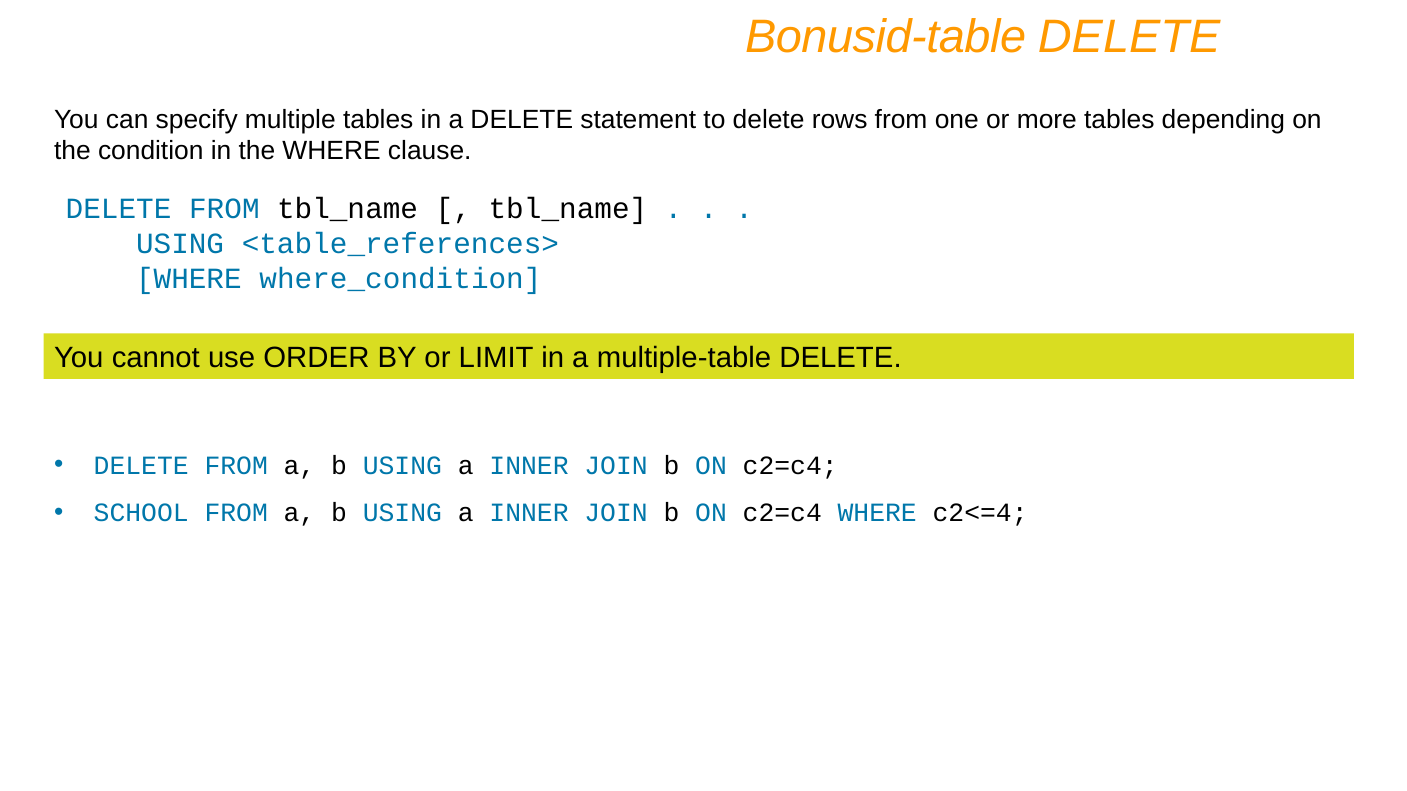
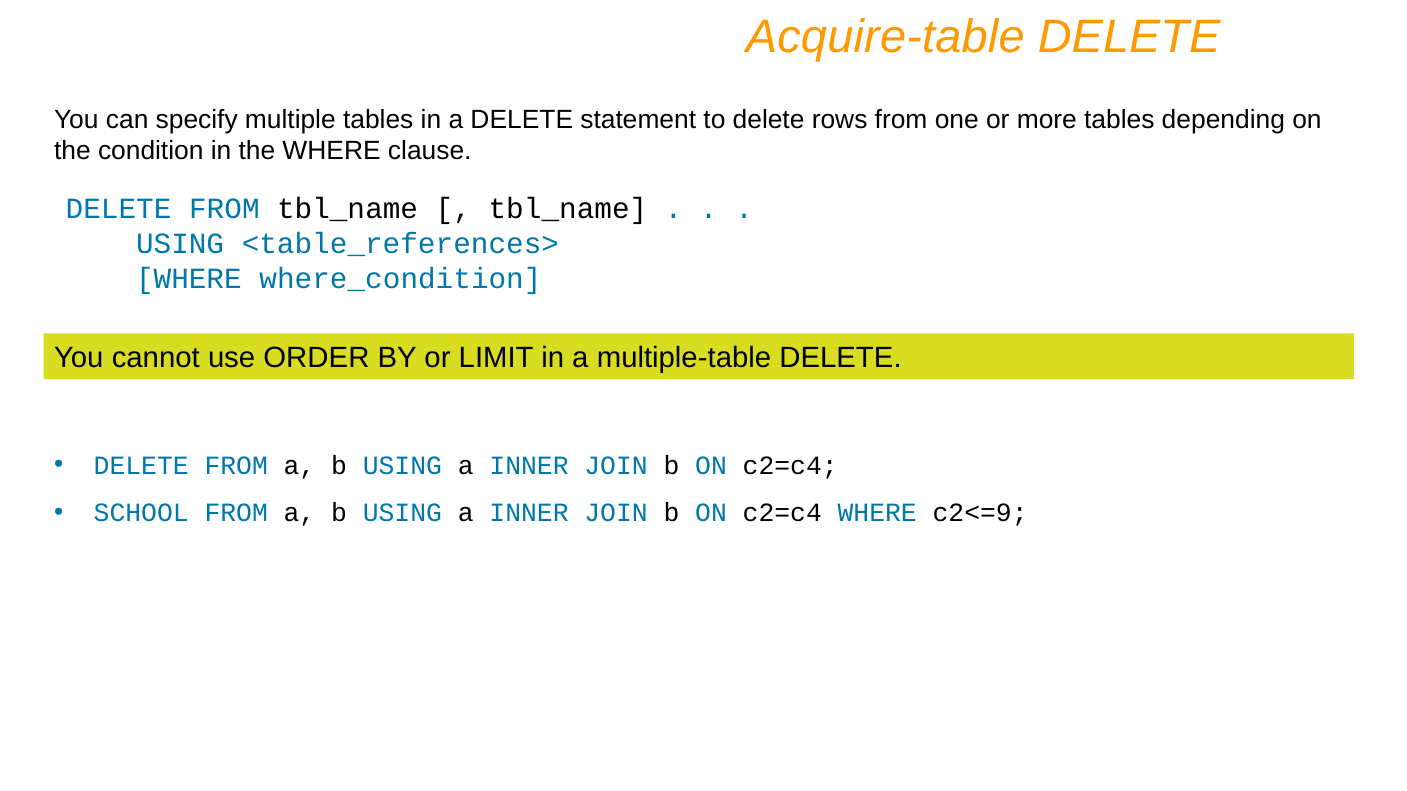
Bonusid-table: Bonusid-table -> Acquire-table
c2<=4: c2<=4 -> c2<=9
